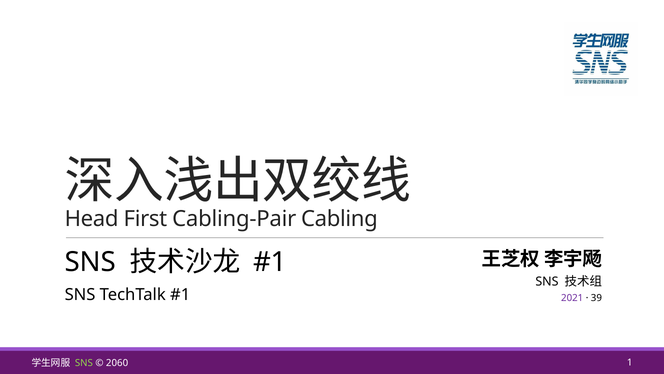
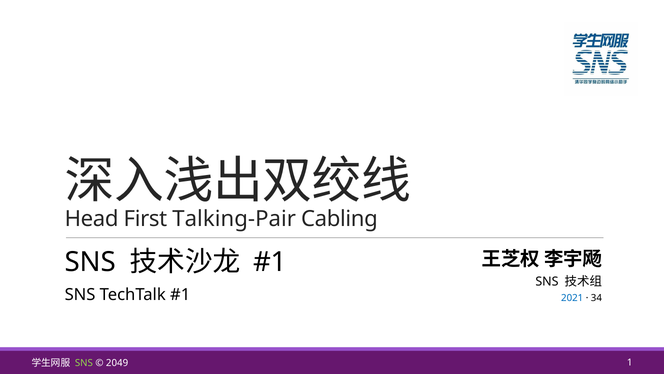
Cabling-Pair: Cabling-Pair -> Talking-Pair
2021 colour: purple -> blue
39: 39 -> 34
2060: 2060 -> 2049
